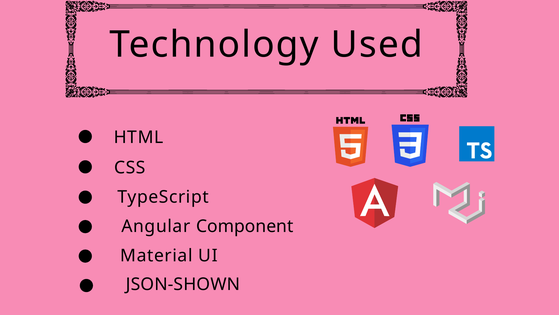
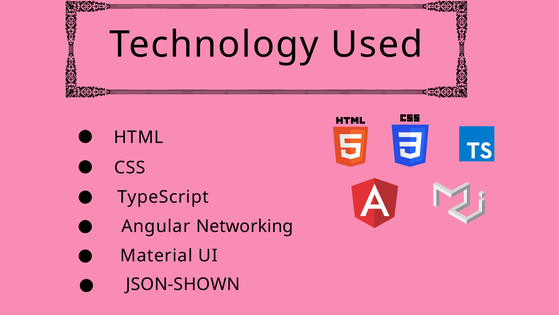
Component: Component -> Networking
